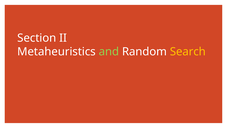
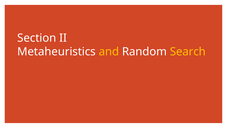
and colour: light green -> yellow
